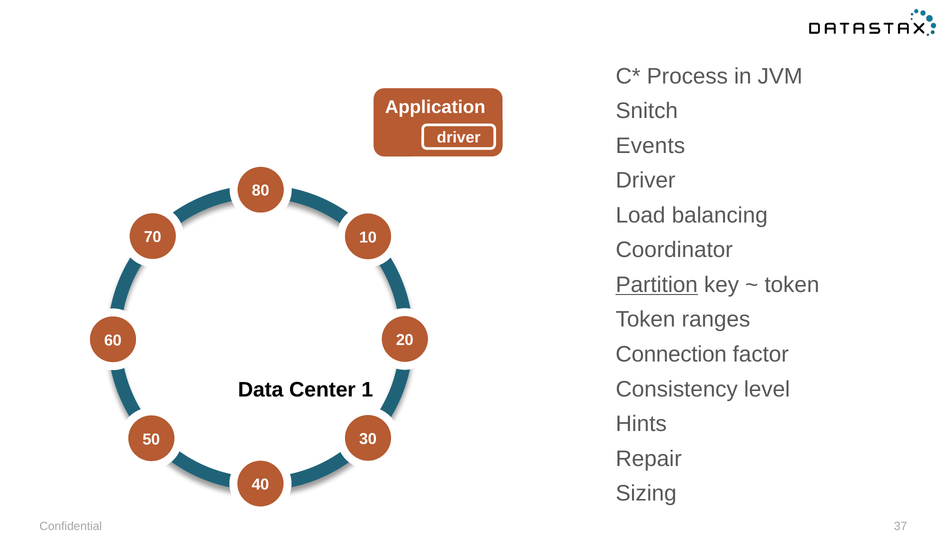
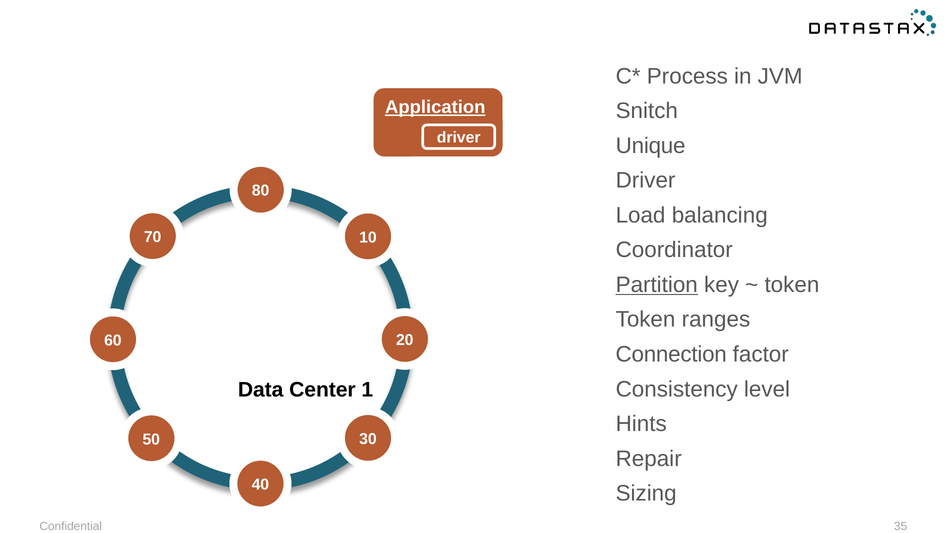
Application underline: none -> present
Events: Events -> Unique
37: 37 -> 35
